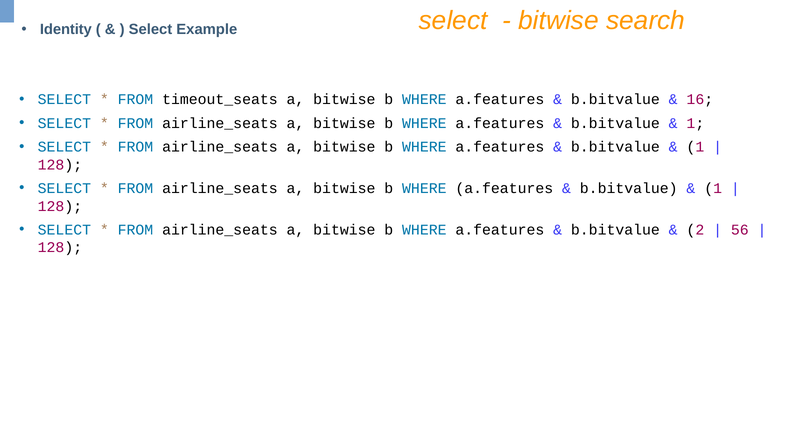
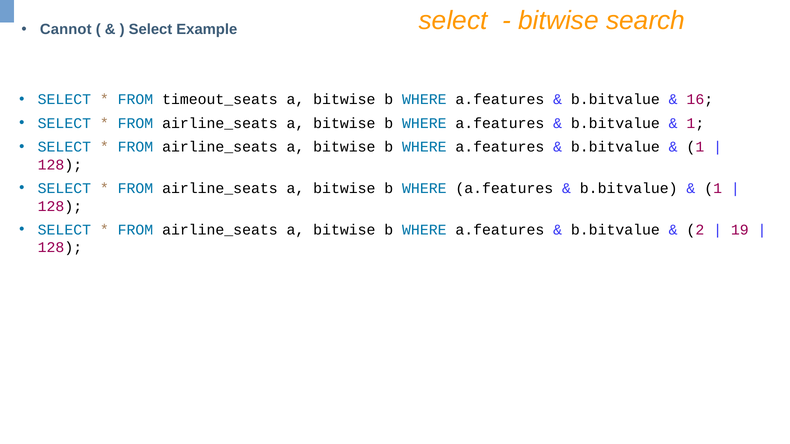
Identity: Identity -> Cannot
56: 56 -> 19
